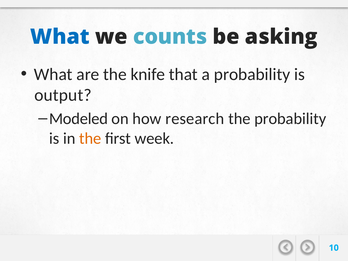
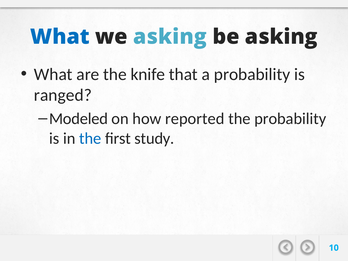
we counts: counts -> asking
output: output -> ranged
research: research -> reported
the at (90, 138) colour: orange -> blue
week: week -> study
